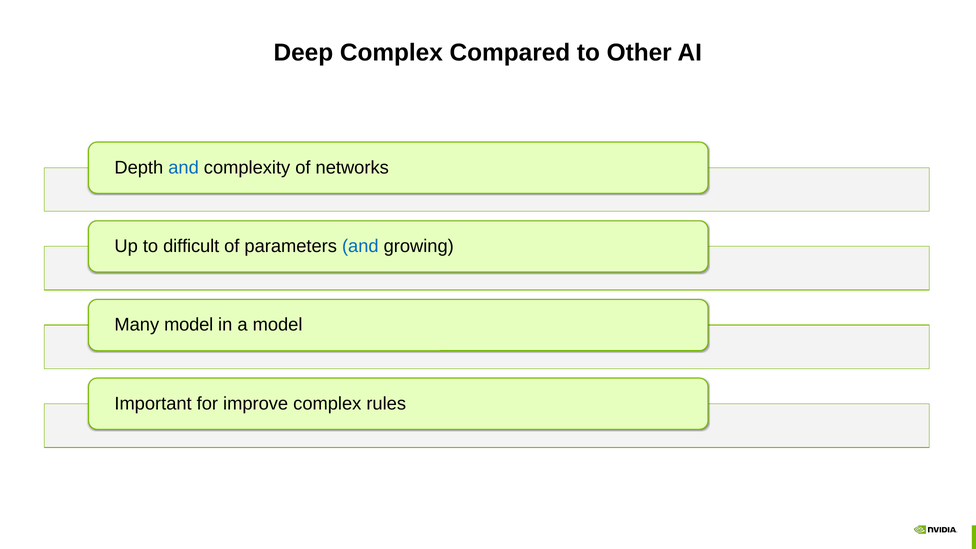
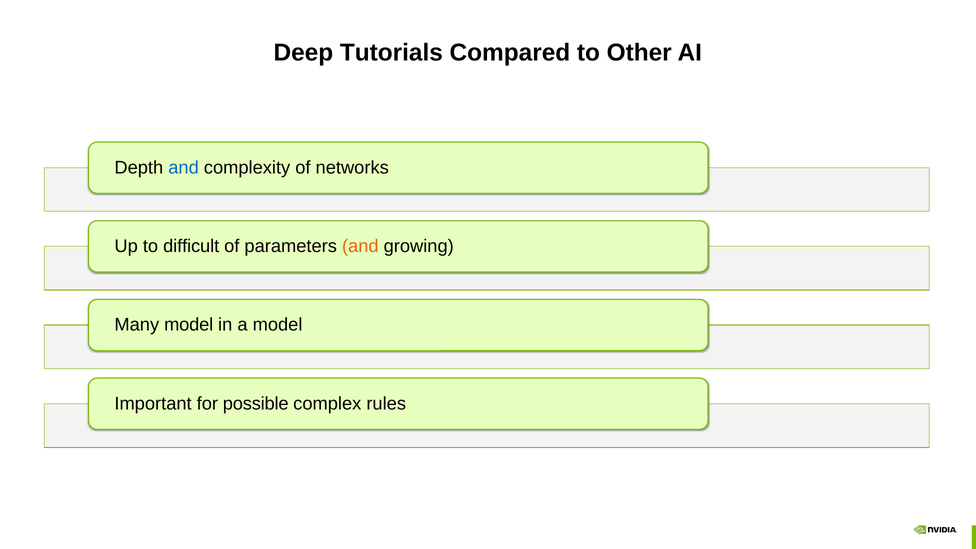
Deep Complex: Complex -> Tutorials
and at (360, 246) colour: blue -> orange
improve: improve -> possible
